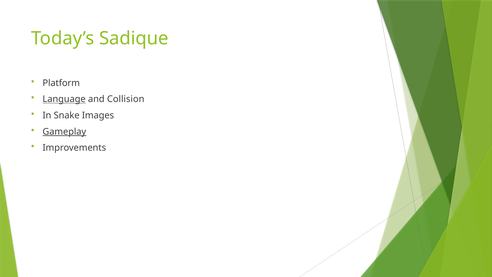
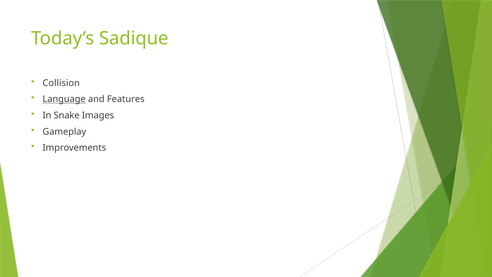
Platform: Platform -> Collision
Collision: Collision -> Features
Gameplay underline: present -> none
